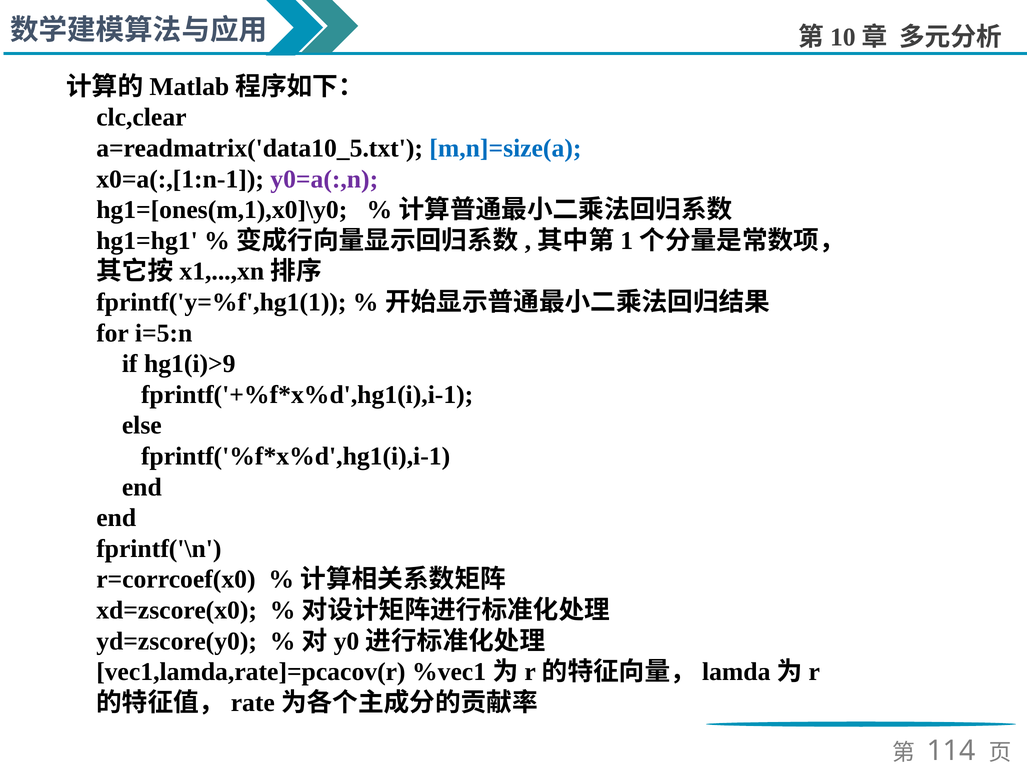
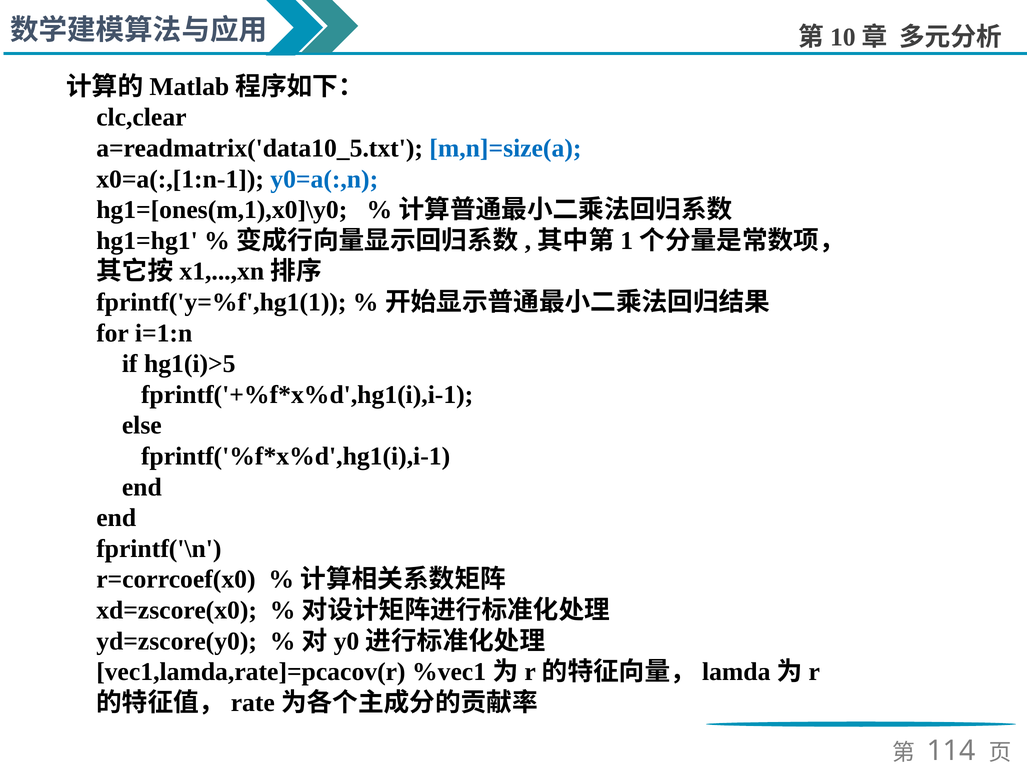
y0=a(:,n colour: purple -> blue
i=5:n: i=5:n -> i=1:n
hg1(i)>9: hg1(i)>9 -> hg1(i)>5
